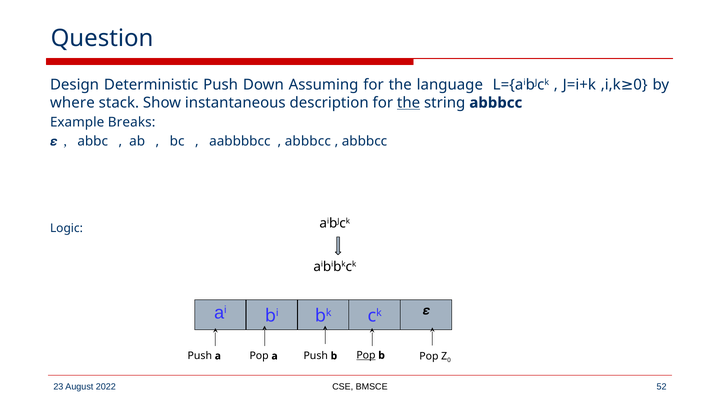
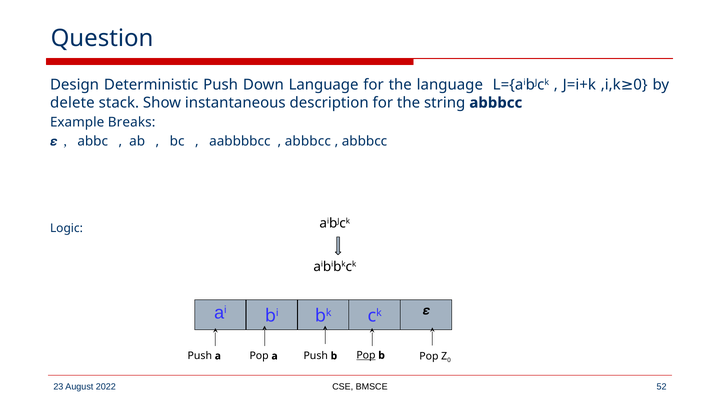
Down Assuming: Assuming -> Language
where: where -> delete
the at (409, 103) underline: present -> none
